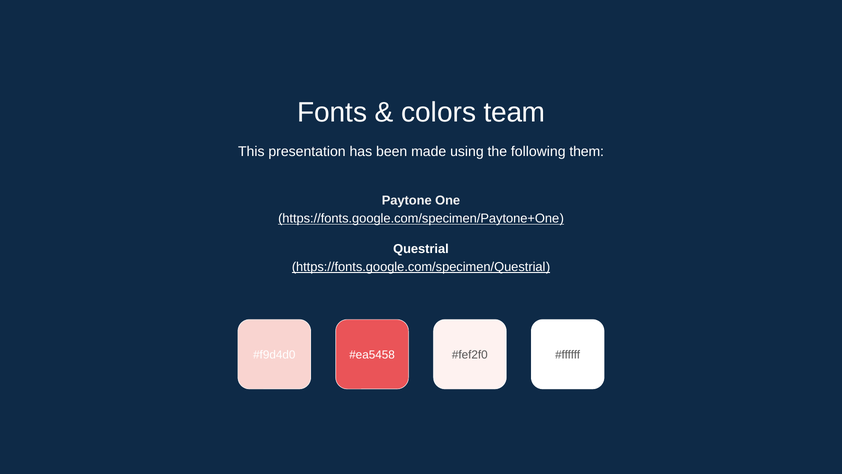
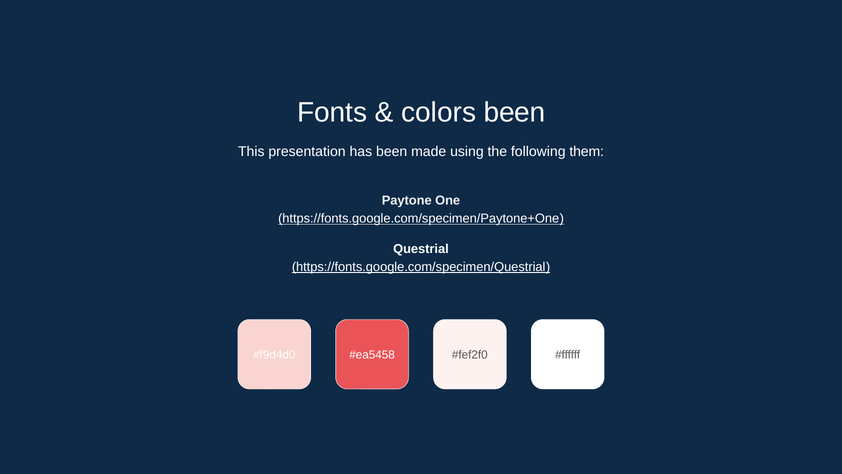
colors team: team -> been
